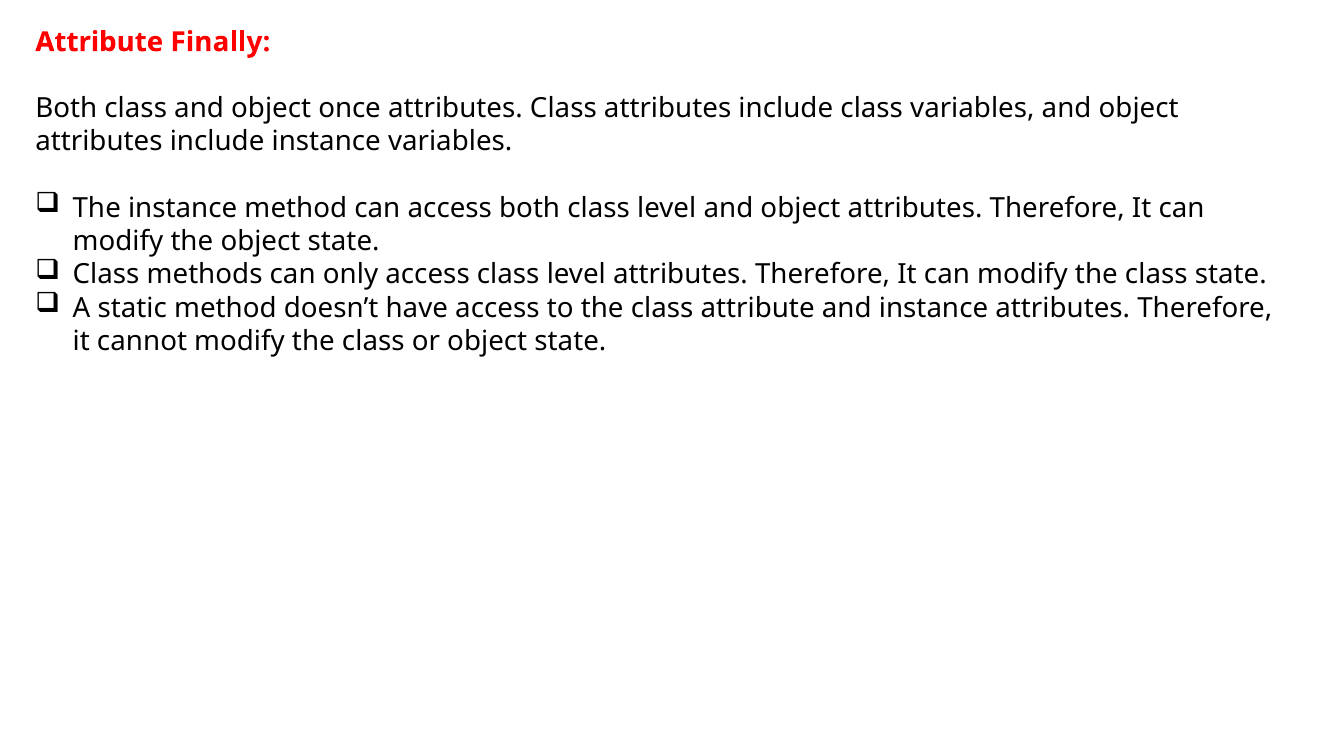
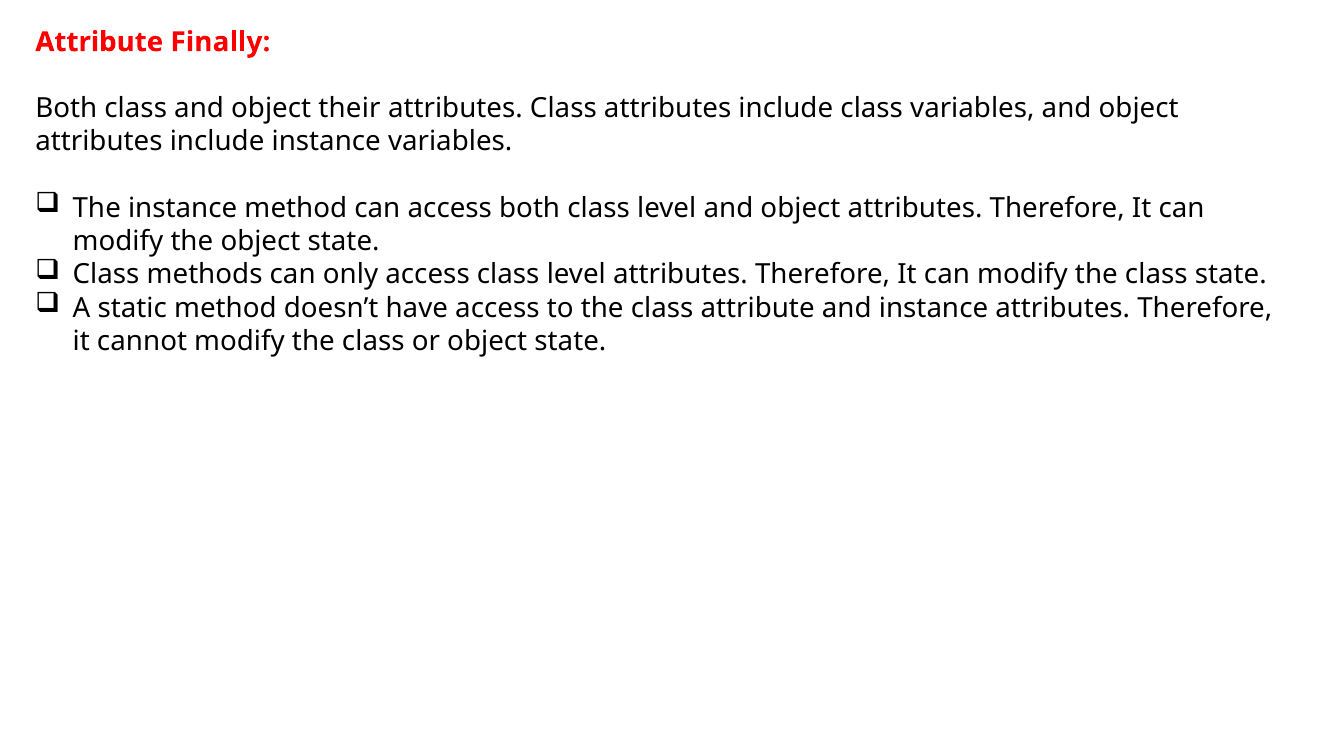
once: once -> their
